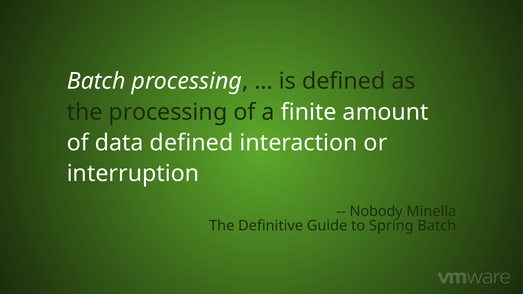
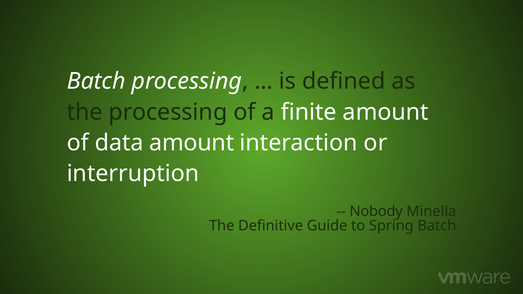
data defined: defined -> amount
